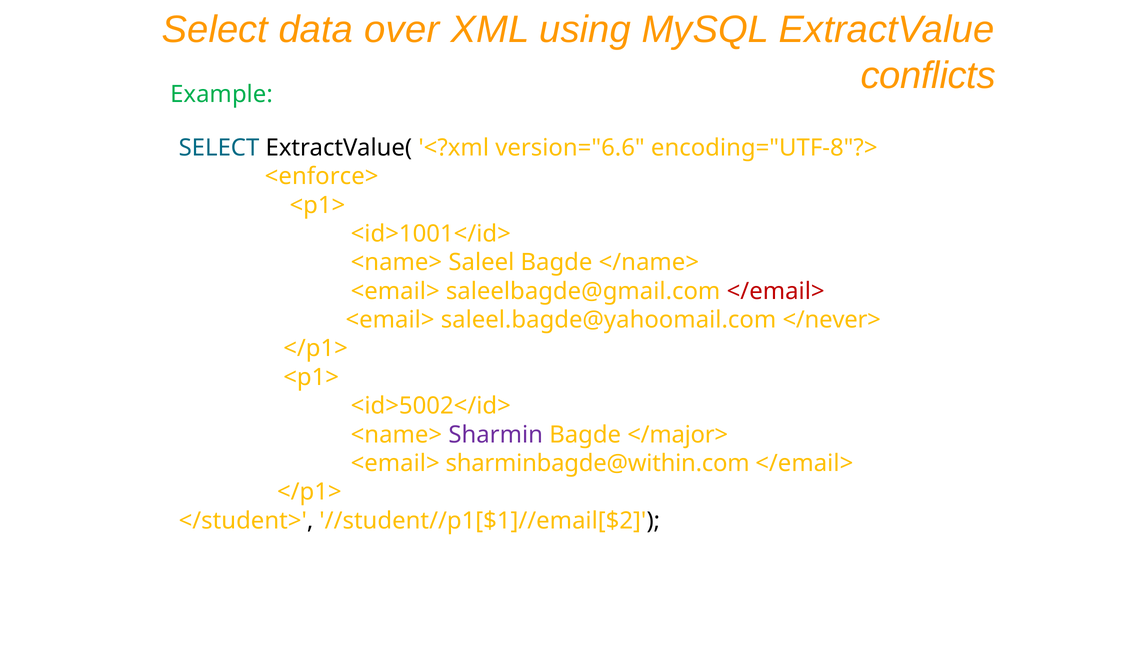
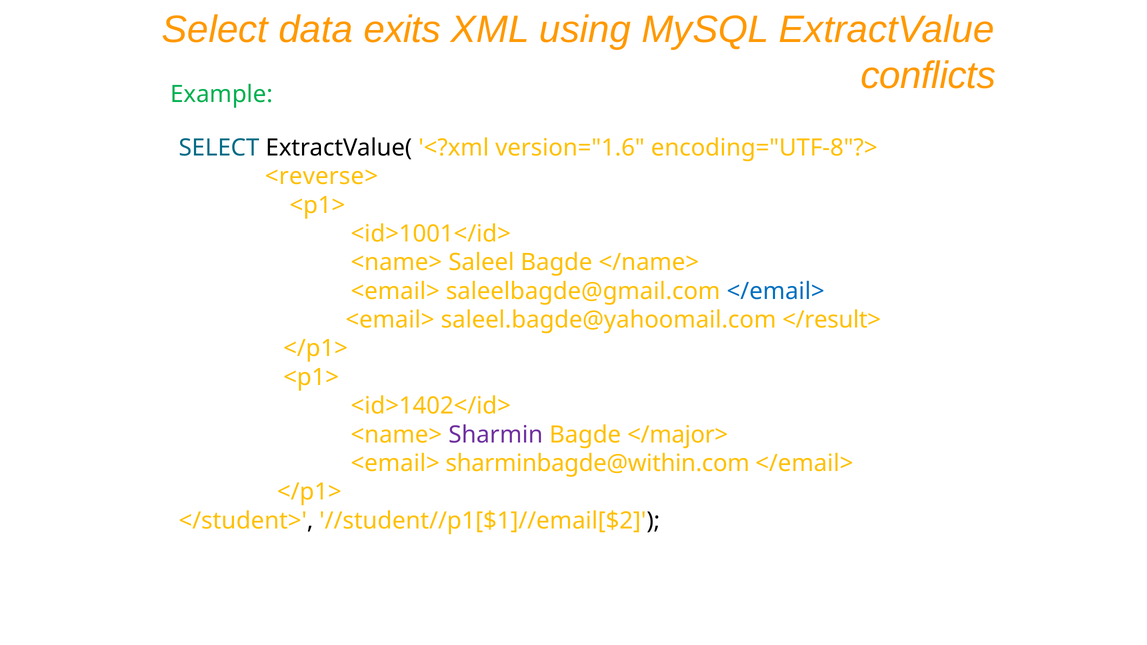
over: over -> exits
version="6.6: version="6.6 -> version="1.6
<enforce>: <enforce> -> <reverse>
</email> at (776, 291) colour: red -> blue
</never>: </never> -> </result>
<id>5002</id>: <id>5002</id> -> <id>1402</id>
